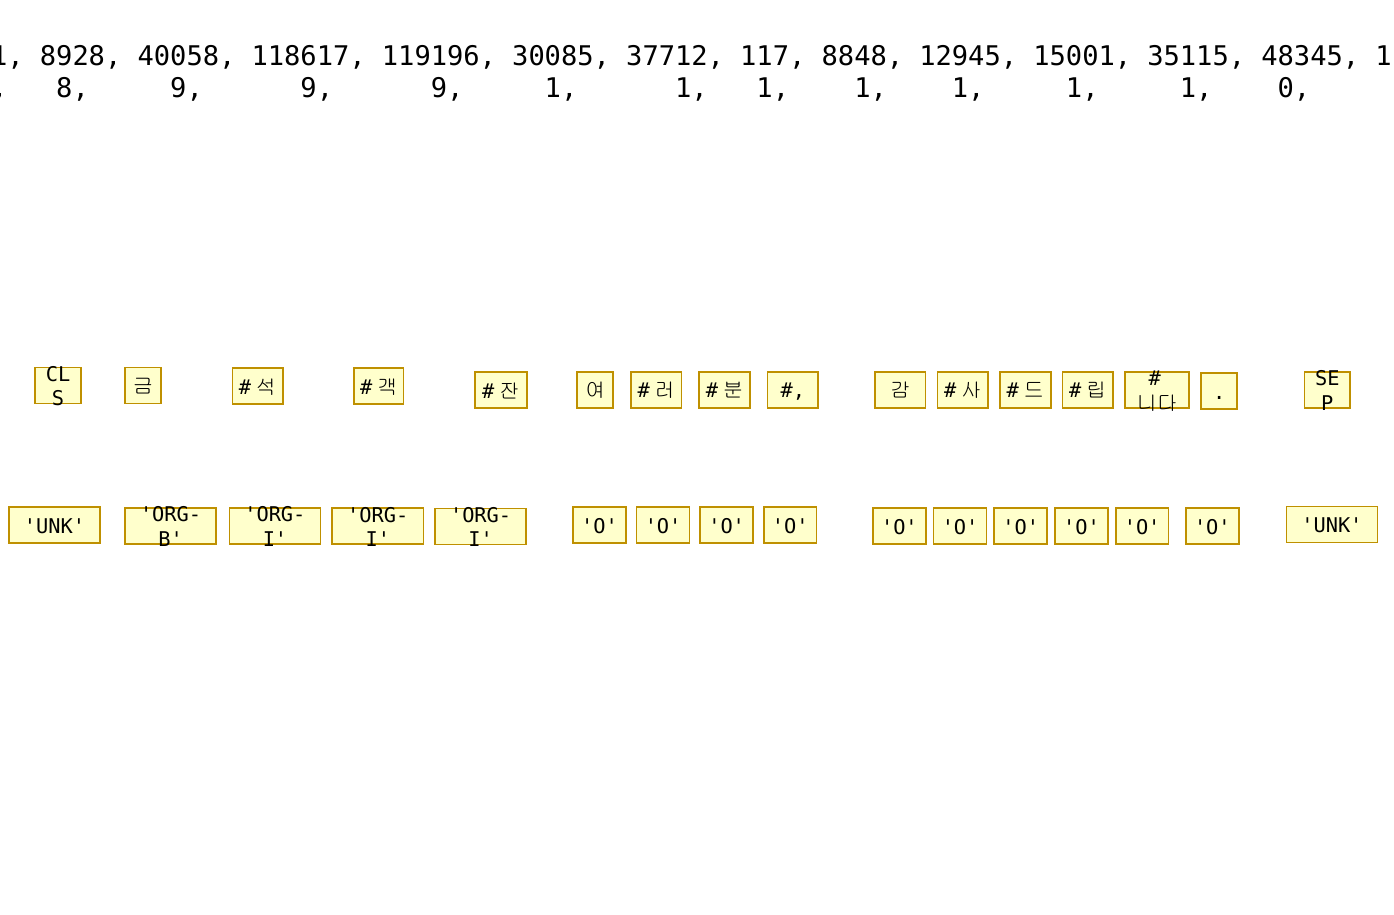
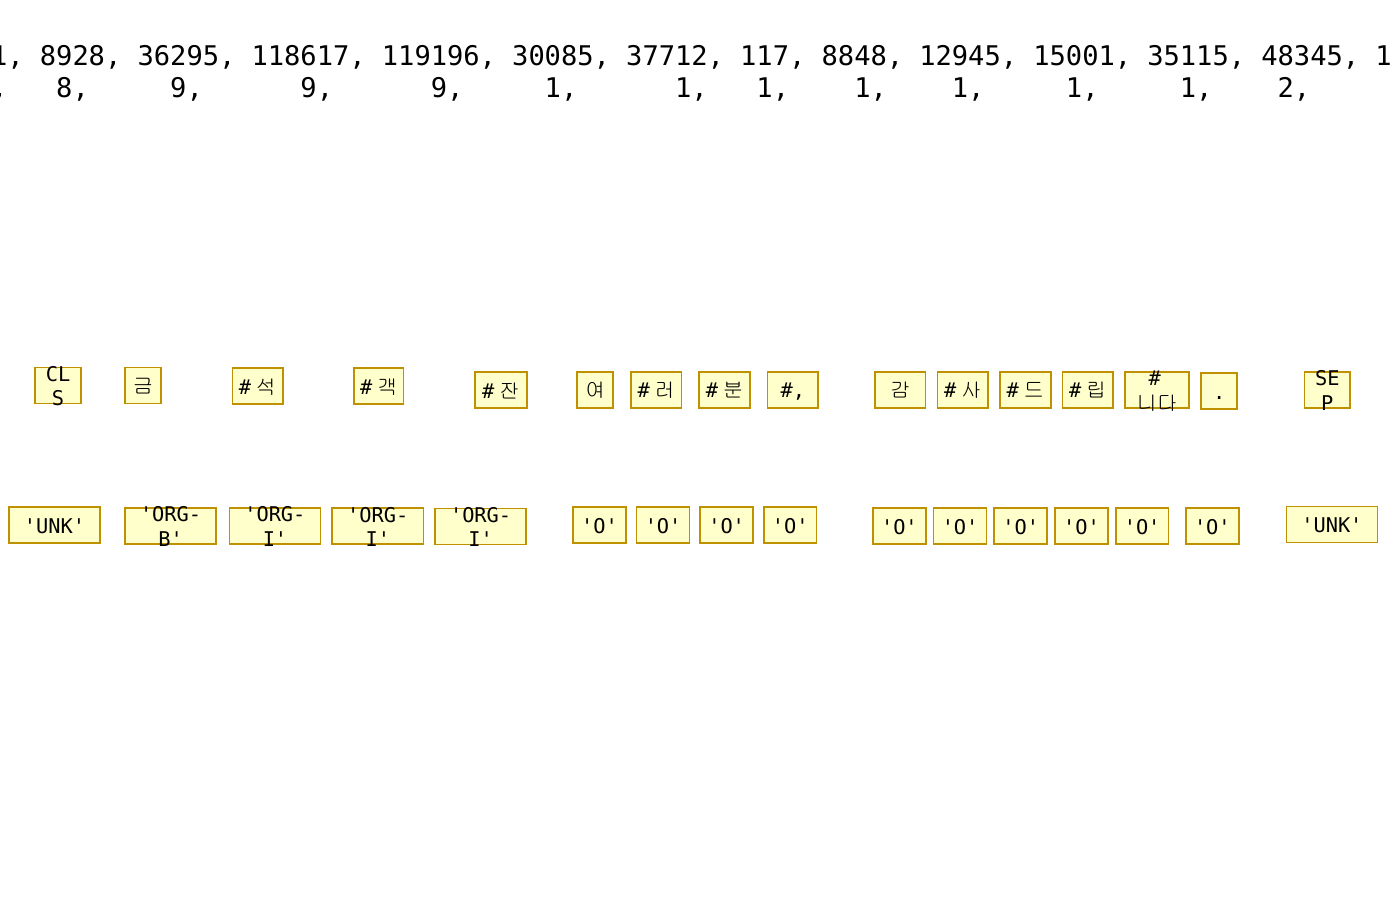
40058: 40058 -> 36295
1 1 0: 0 -> 2
